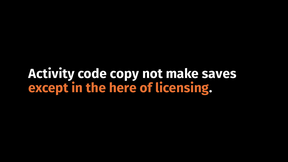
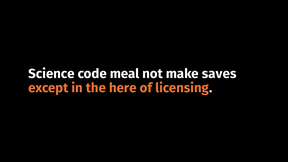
Activity: Activity -> Science
copy: copy -> meal
